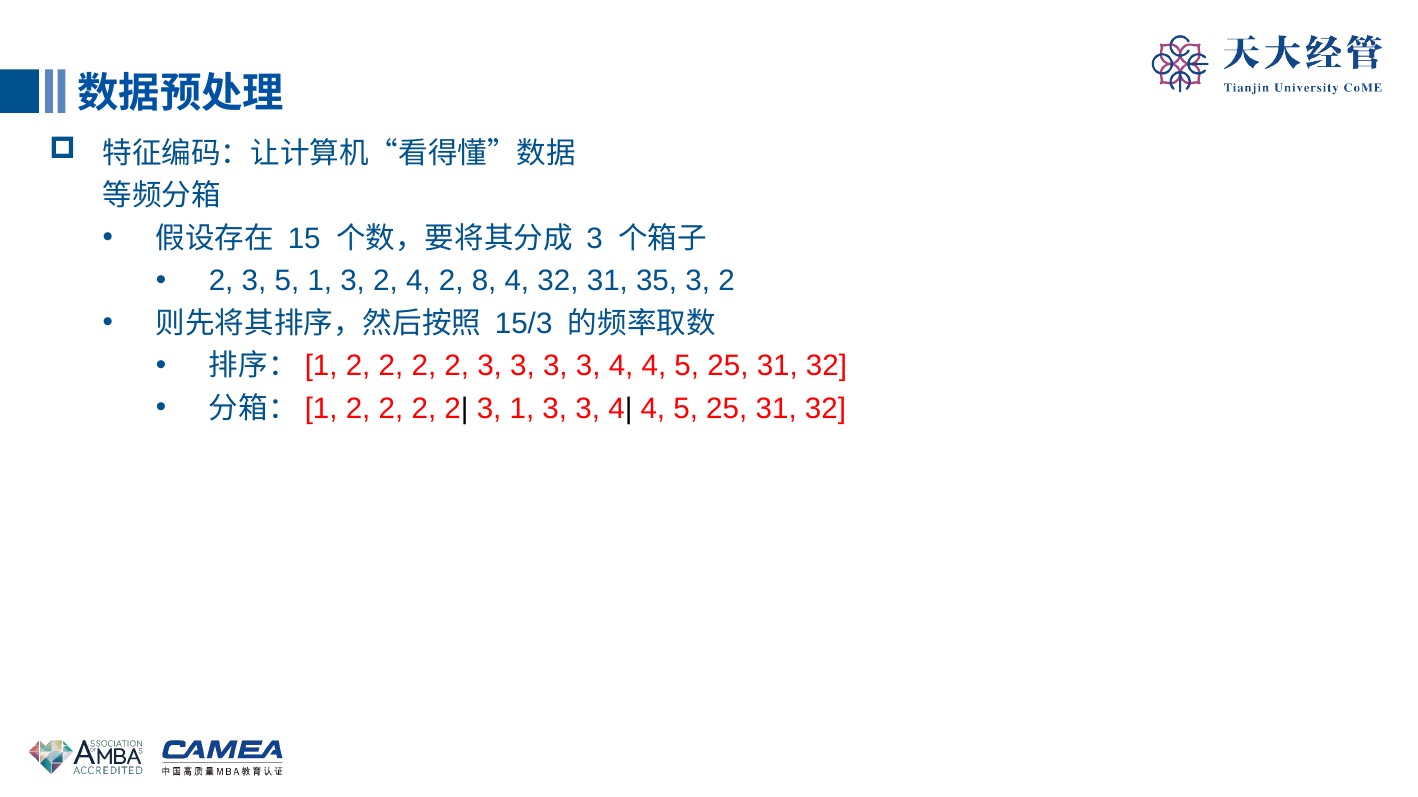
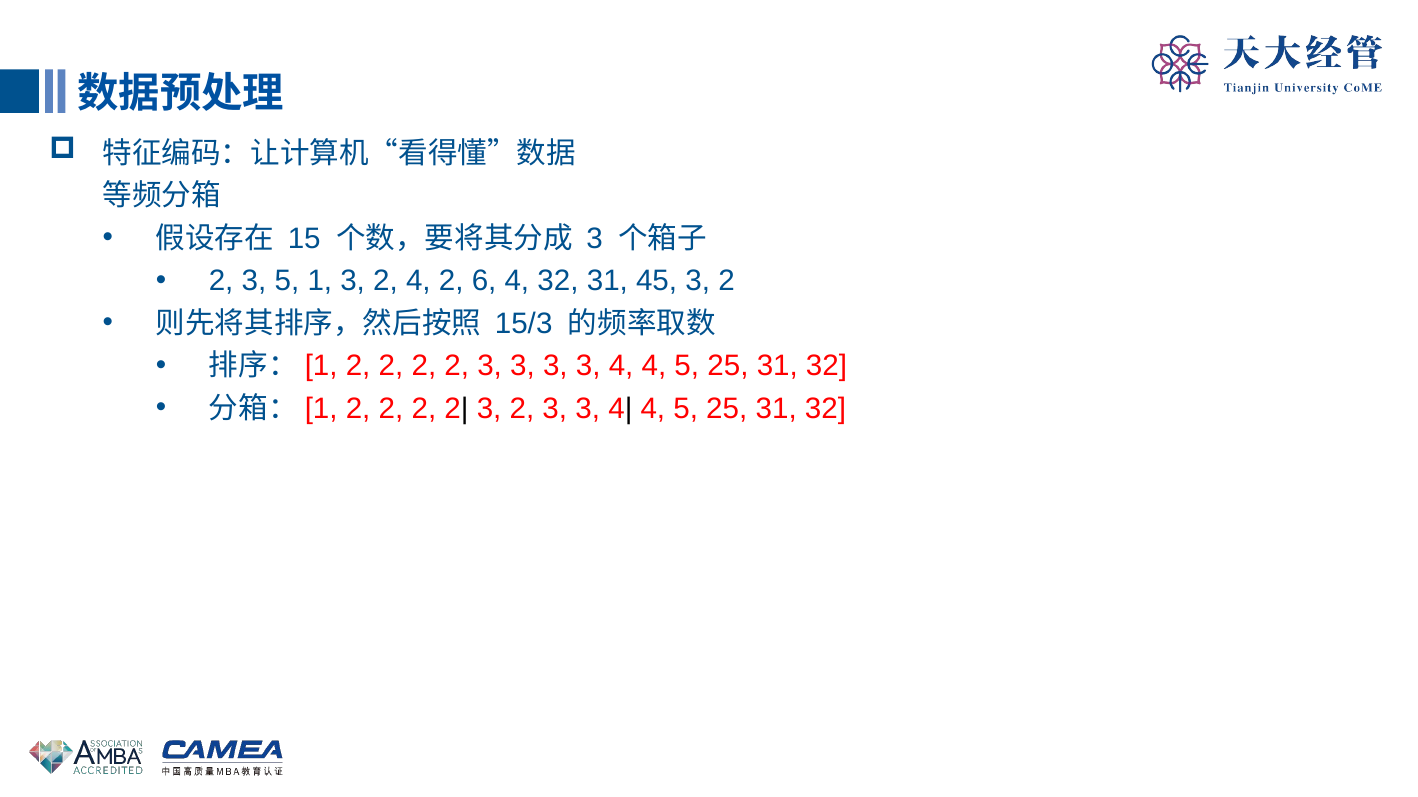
8: 8 -> 6
35: 35 -> 45
1 at (522, 409): 1 -> 2
